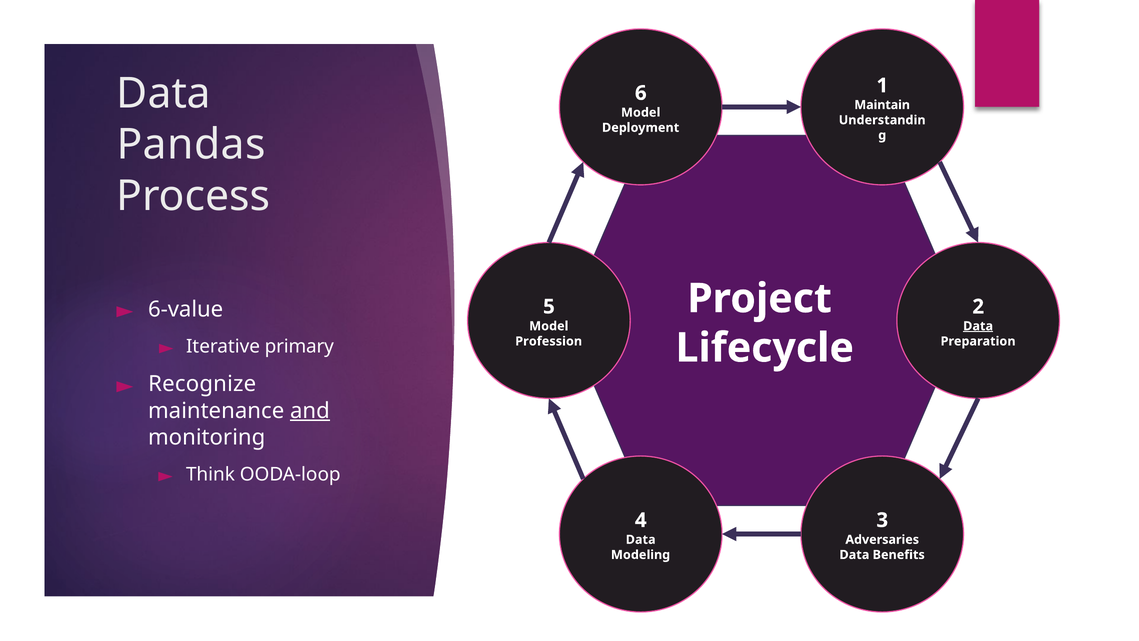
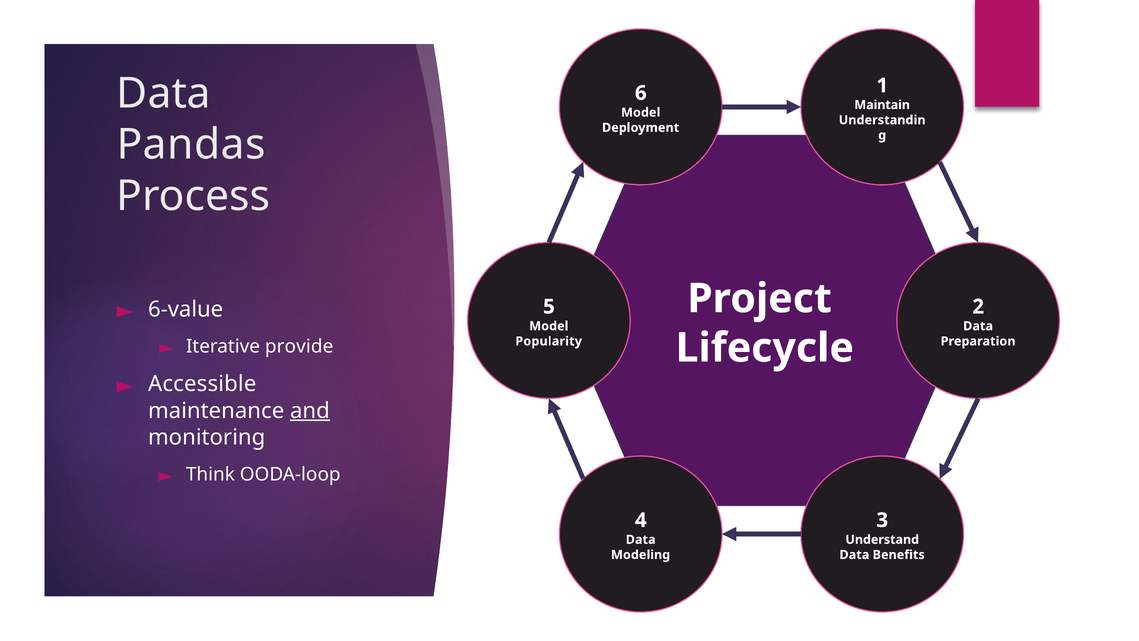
Data at (978, 326) underline: present -> none
primary: primary -> provide
Profession: Profession -> Popularity
Recognize: Recognize -> Accessible
Adversaries: Adversaries -> Understand
